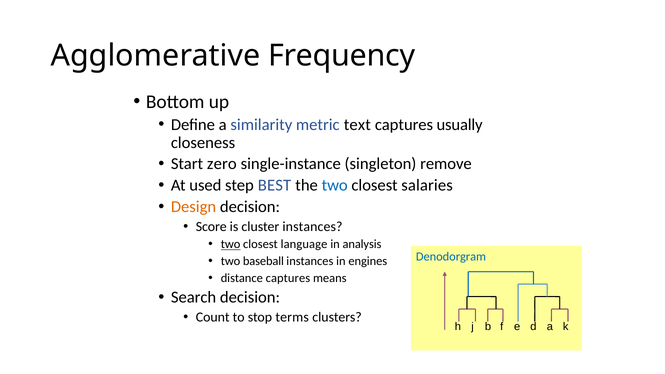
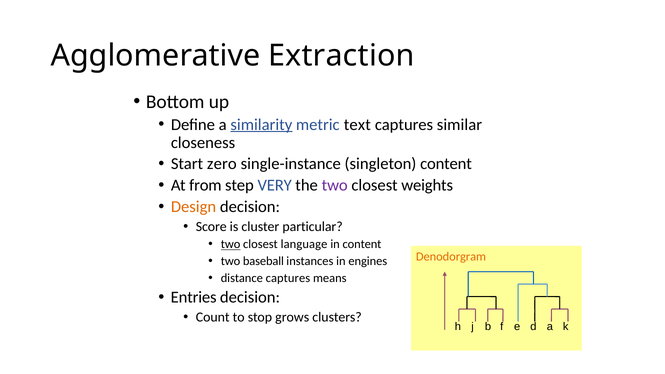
Frequency: Frequency -> Extraction
similarity underline: none -> present
usually: usually -> similar
singleton remove: remove -> content
used: used -> from
BEST: BEST -> VERY
two at (335, 185) colour: blue -> purple
salaries: salaries -> weights
cluster instances: instances -> particular
in analysis: analysis -> content
Denodorgram colour: blue -> orange
Search: Search -> Entries
terms: terms -> grows
